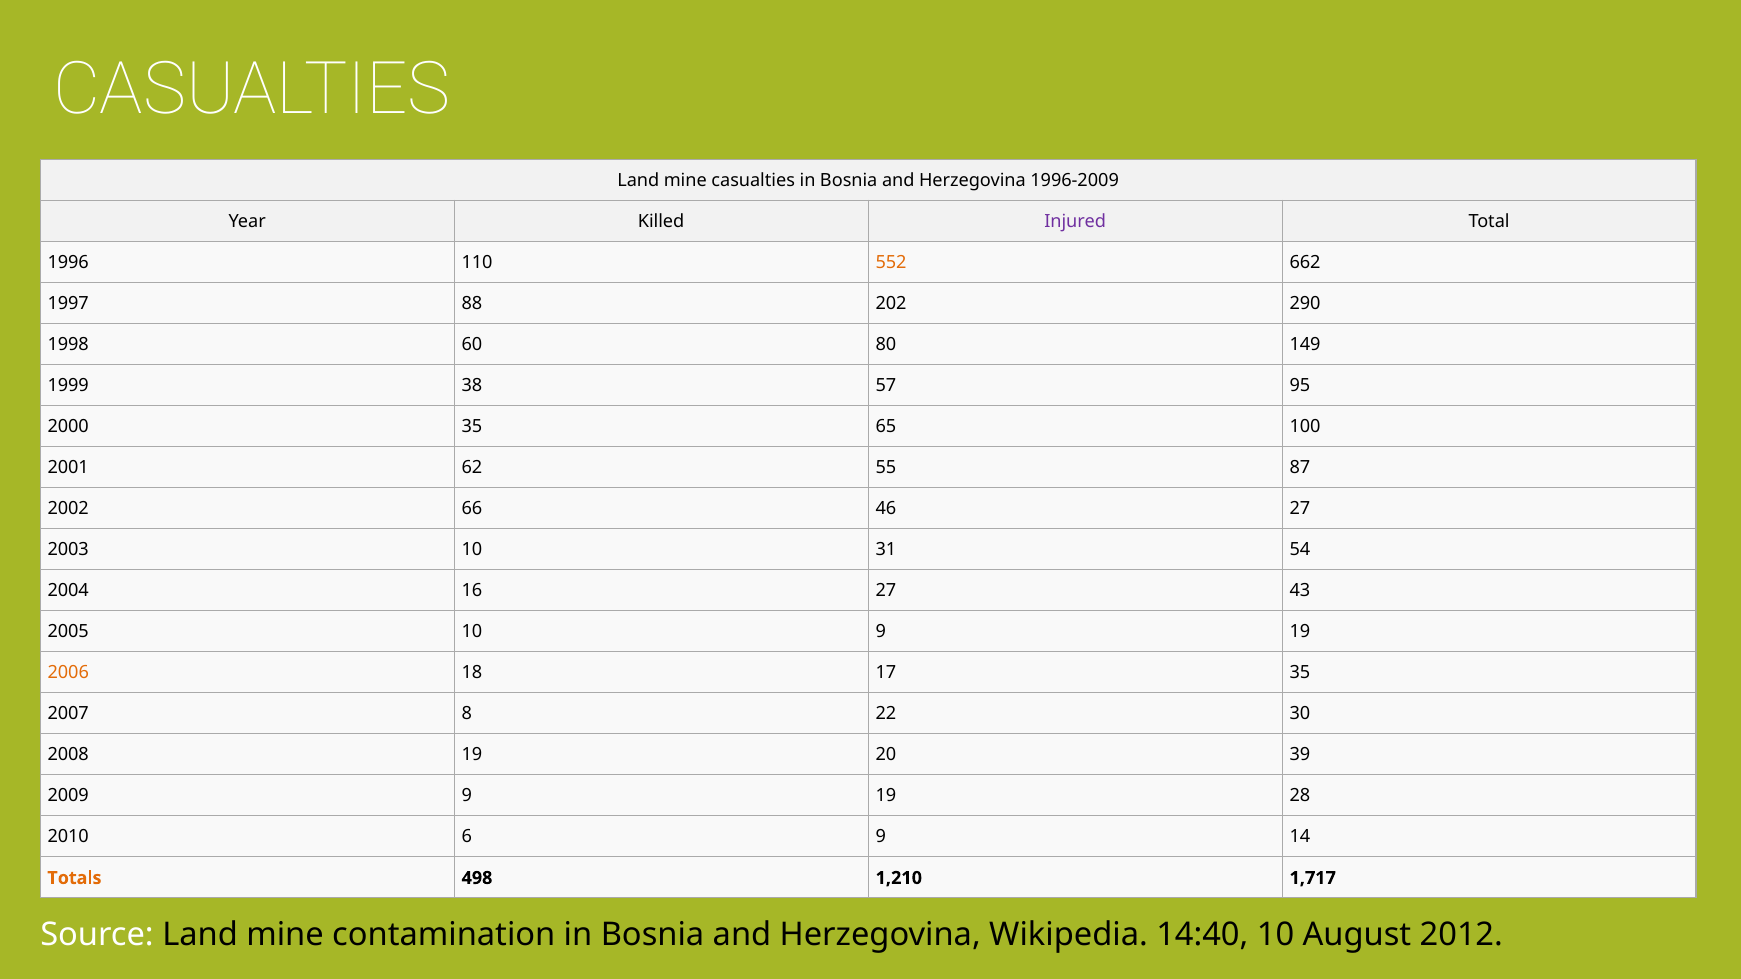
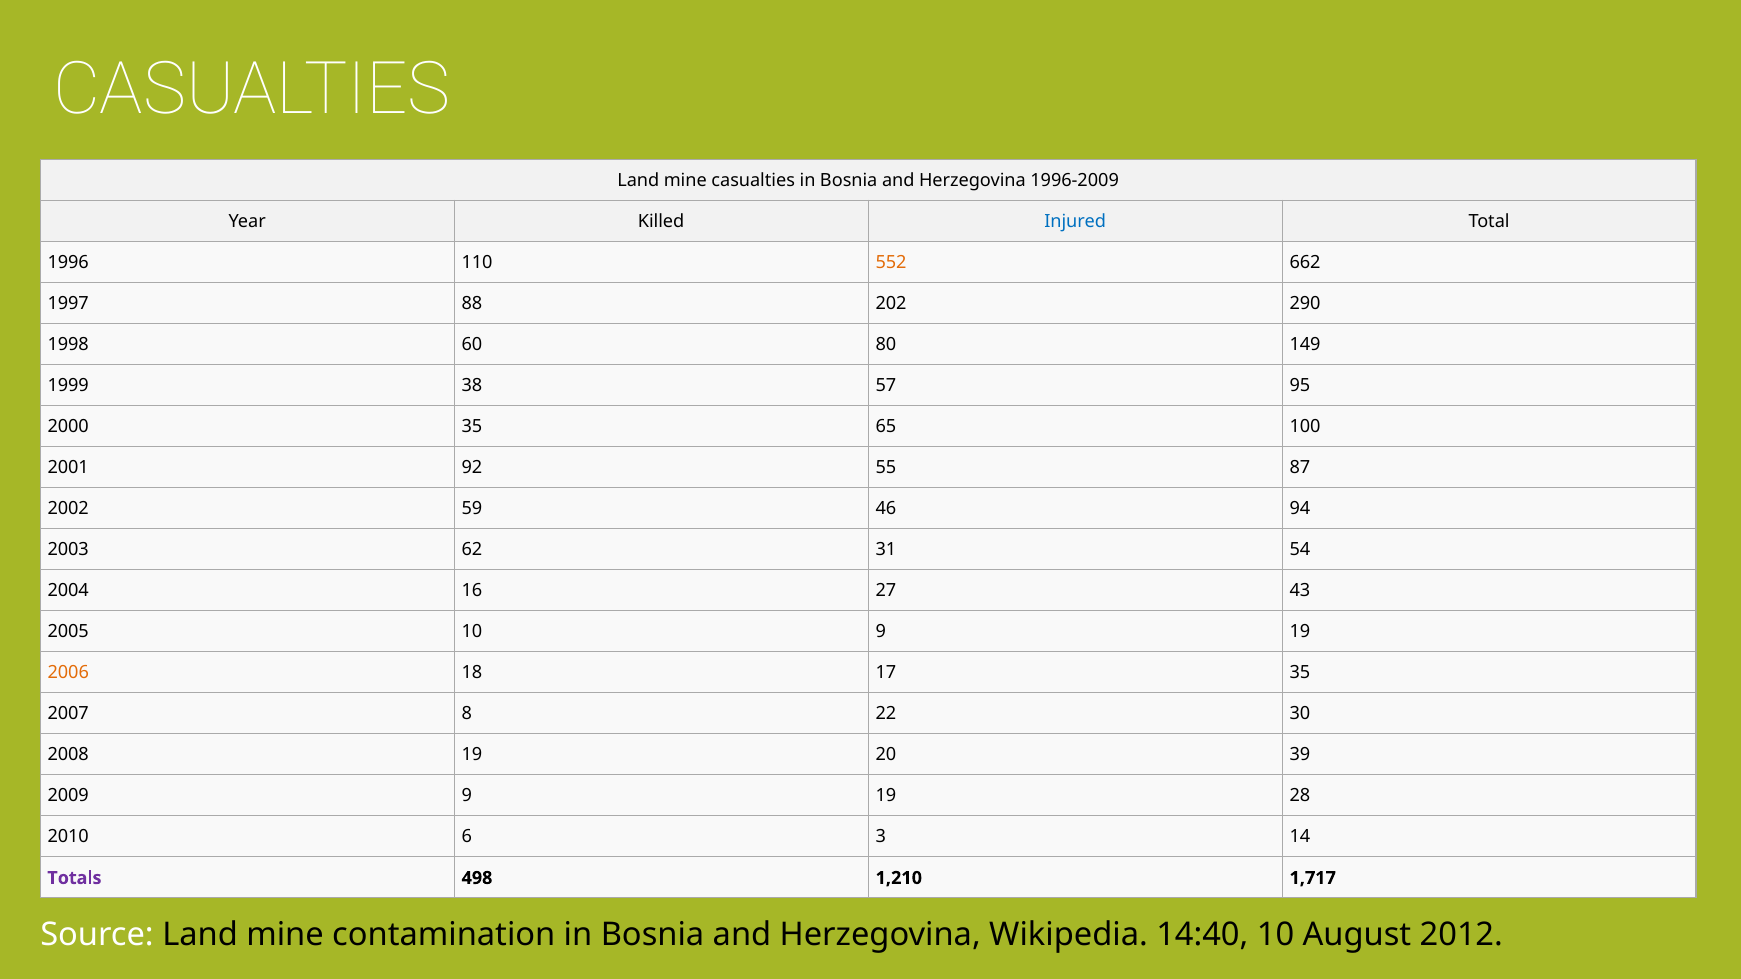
Injured colour: purple -> blue
62: 62 -> 92
66: 66 -> 59
46 27: 27 -> 94
2003 10: 10 -> 62
6 9: 9 -> 3
Totals colour: orange -> purple
